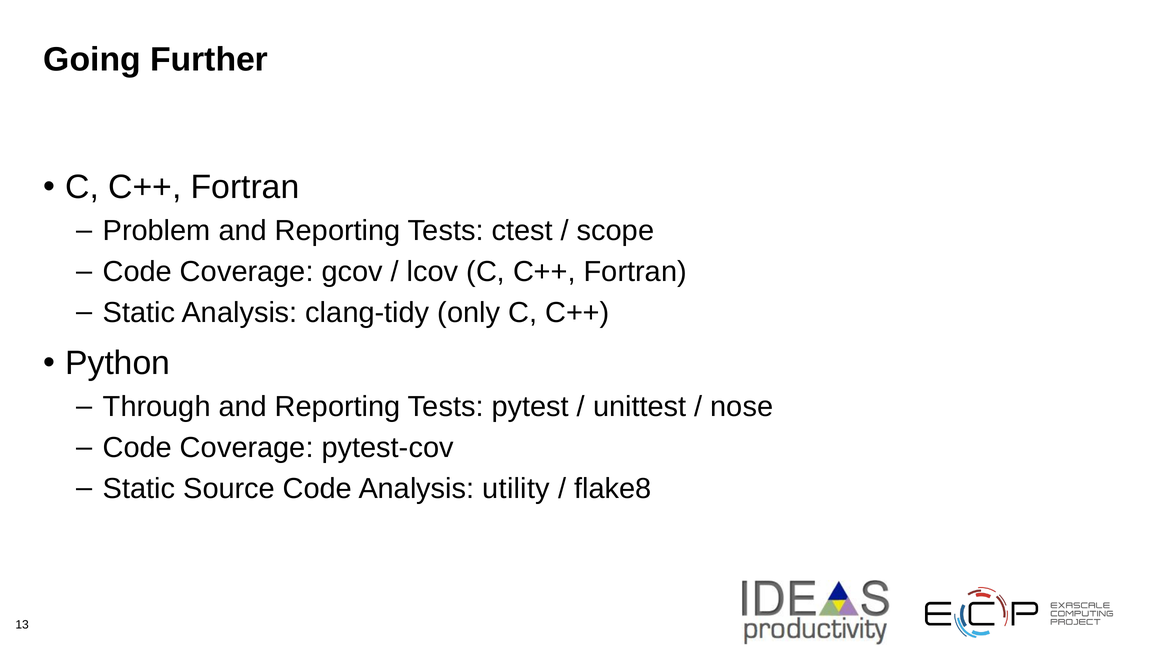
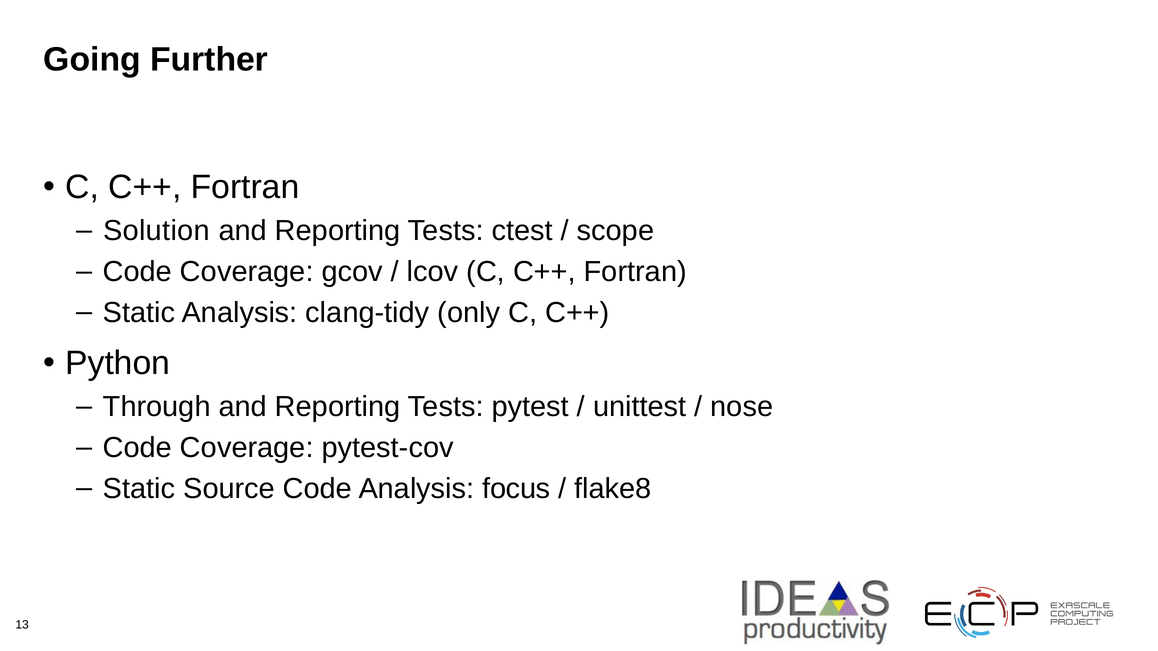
Problem: Problem -> Solution
utility: utility -> focus
